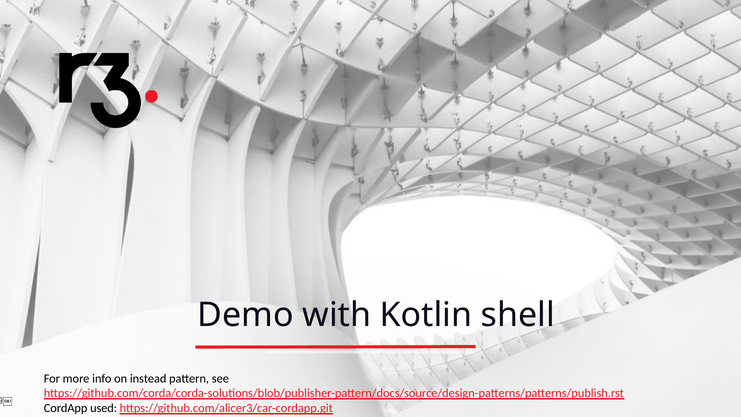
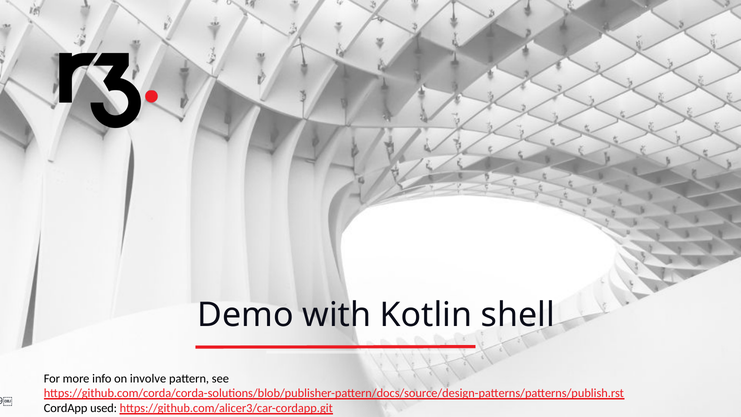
instead: instead -> involve
